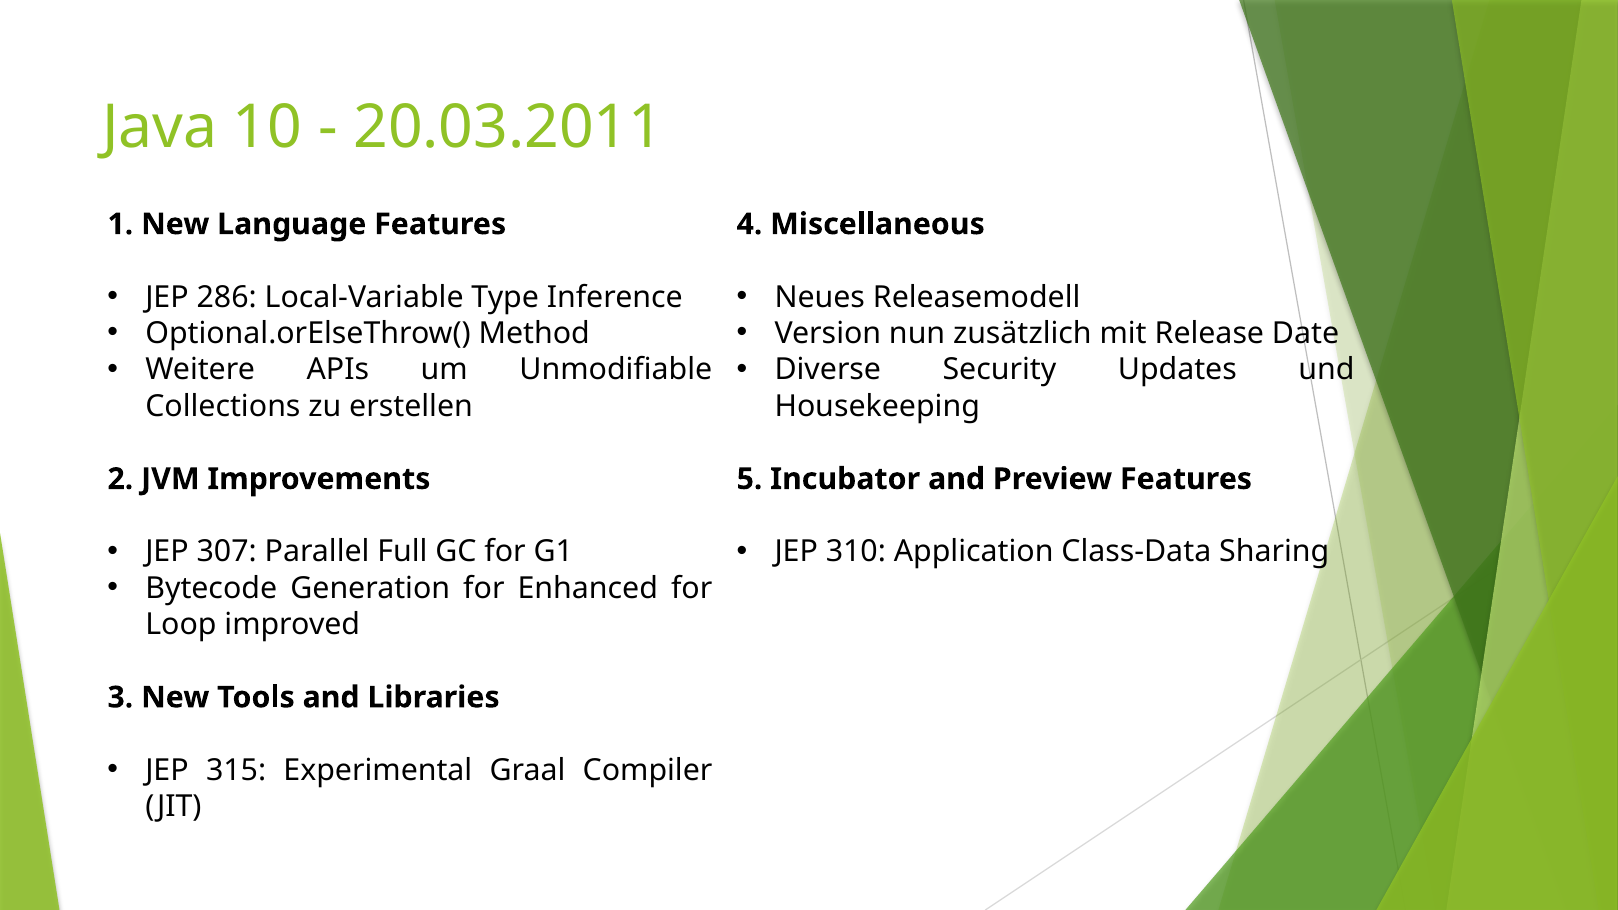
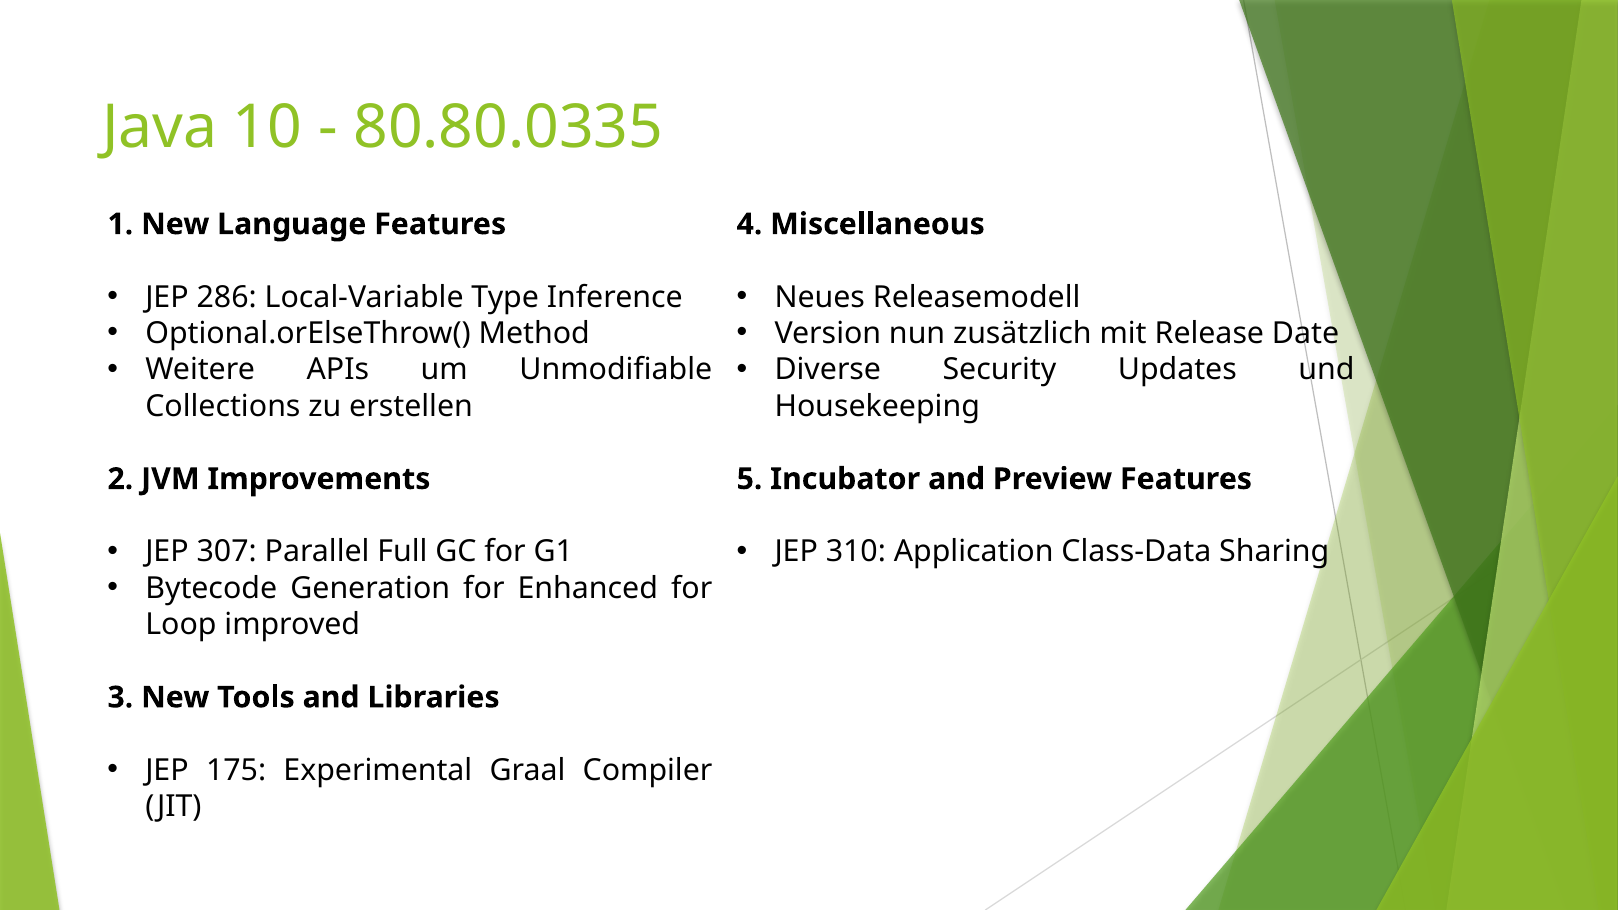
20.03.2011: 20.03.2011 -> 80.80.0335
315: 315 -> 175
